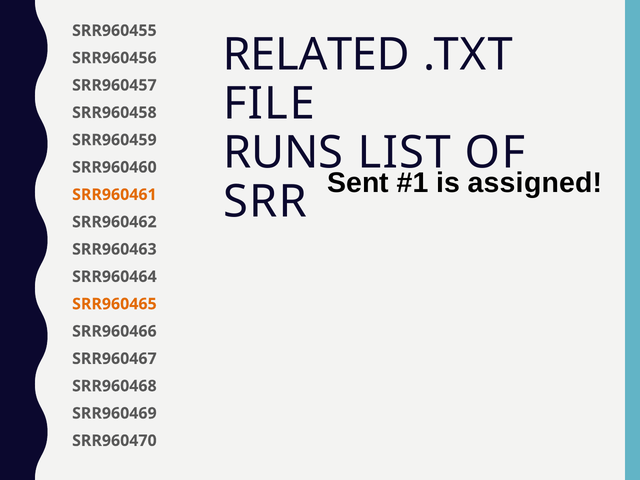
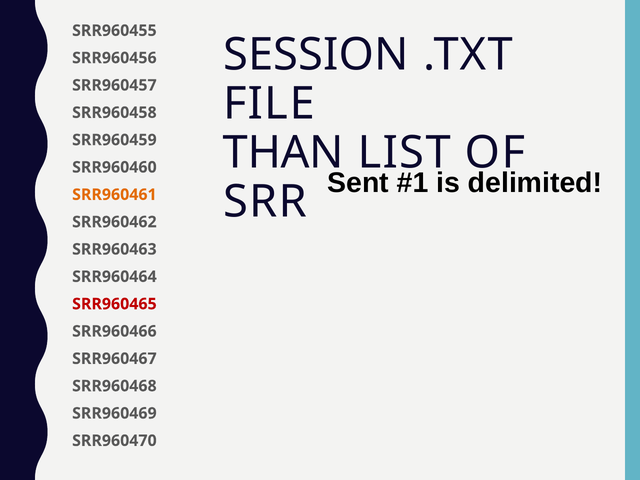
RELATED: RELATED -> SESSION
RUNS: RUNS -> THAN
assigned: assigned -> delimited
SRR960465 colour: orange -> red
